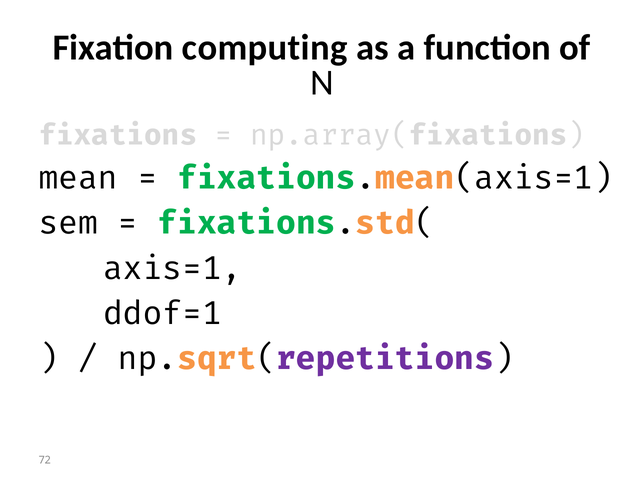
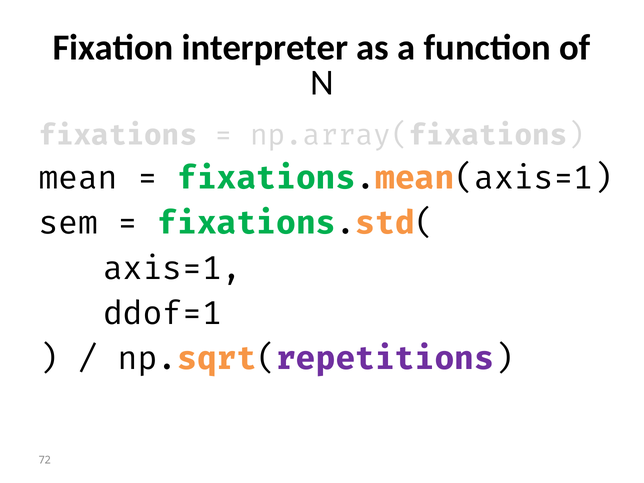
computing: computing -> interpreter
